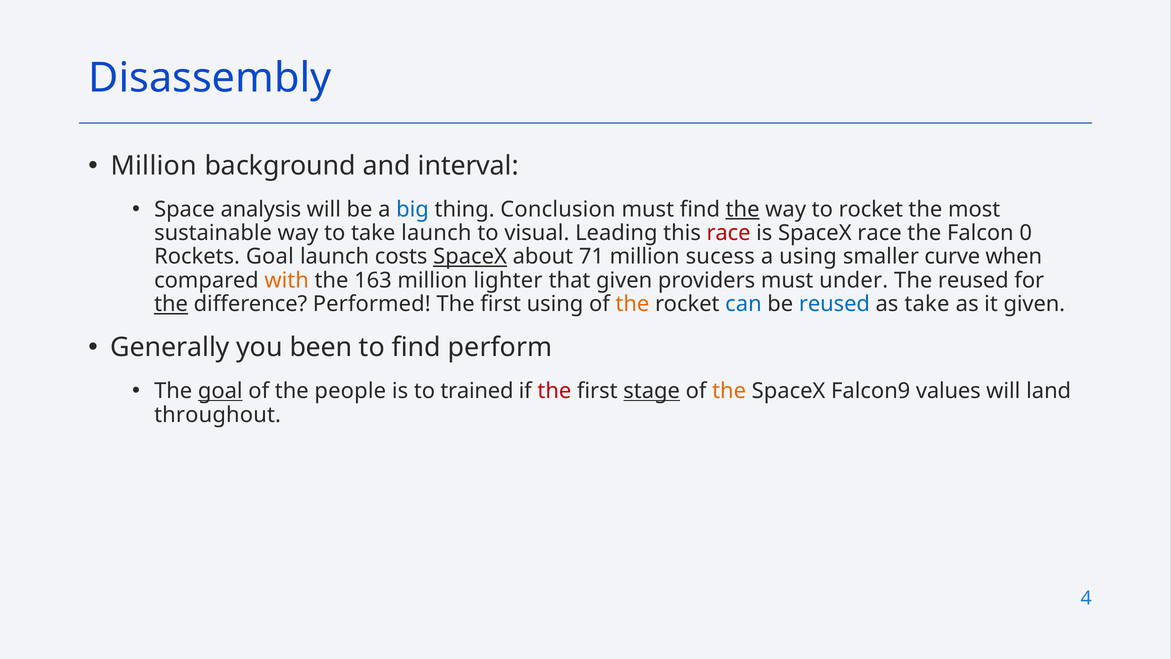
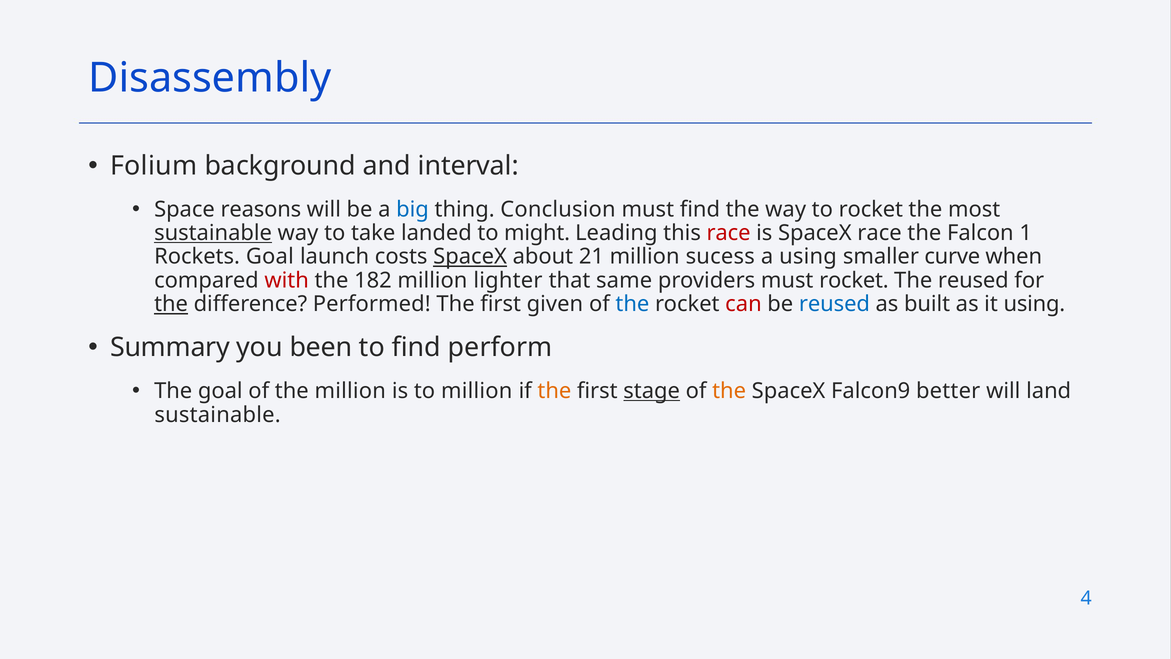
Million at (154, 166): Million -> Folium
analysis: analysis -> reasons
the at (743, 209) underline: present -> none
sustainable at (213, 233) underline: none -> present
take launch: launch -> landed
visual: visual -> might
0: 0 -> 1
71: 71 -> 21
with colour: orange -> red
163: 163 -> 182
that given: given -> same
must under: under -> rocket
first using: using -> given
the at (632, 304) colour: orange -> blue
can colour: blue -> red
as take: take -> built
it given: given -> using
Generally: Generally -> Summary
goal at (220, 391) underline: present -> none
the people: people -> million
to trained: trained -> million
the at (554, 391) colour: red -> orange
values: values -> better
throughout at (218, 415): throughout -> sustainable
